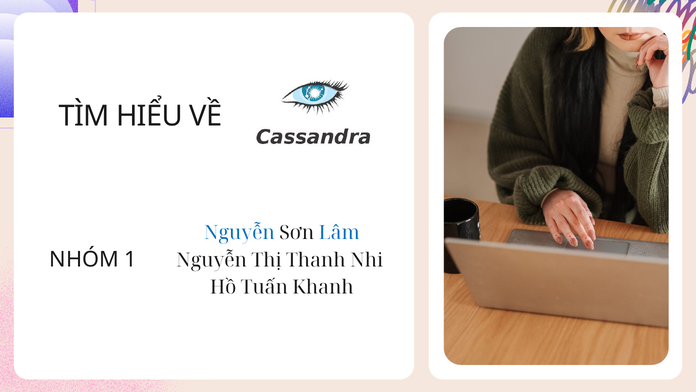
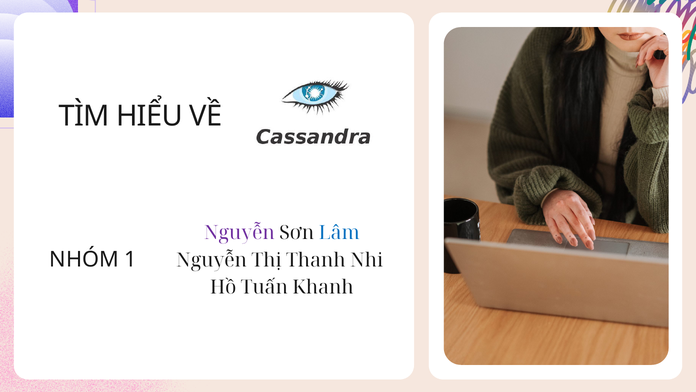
Nguyễn at (239, 233) colour: blue -> purple
